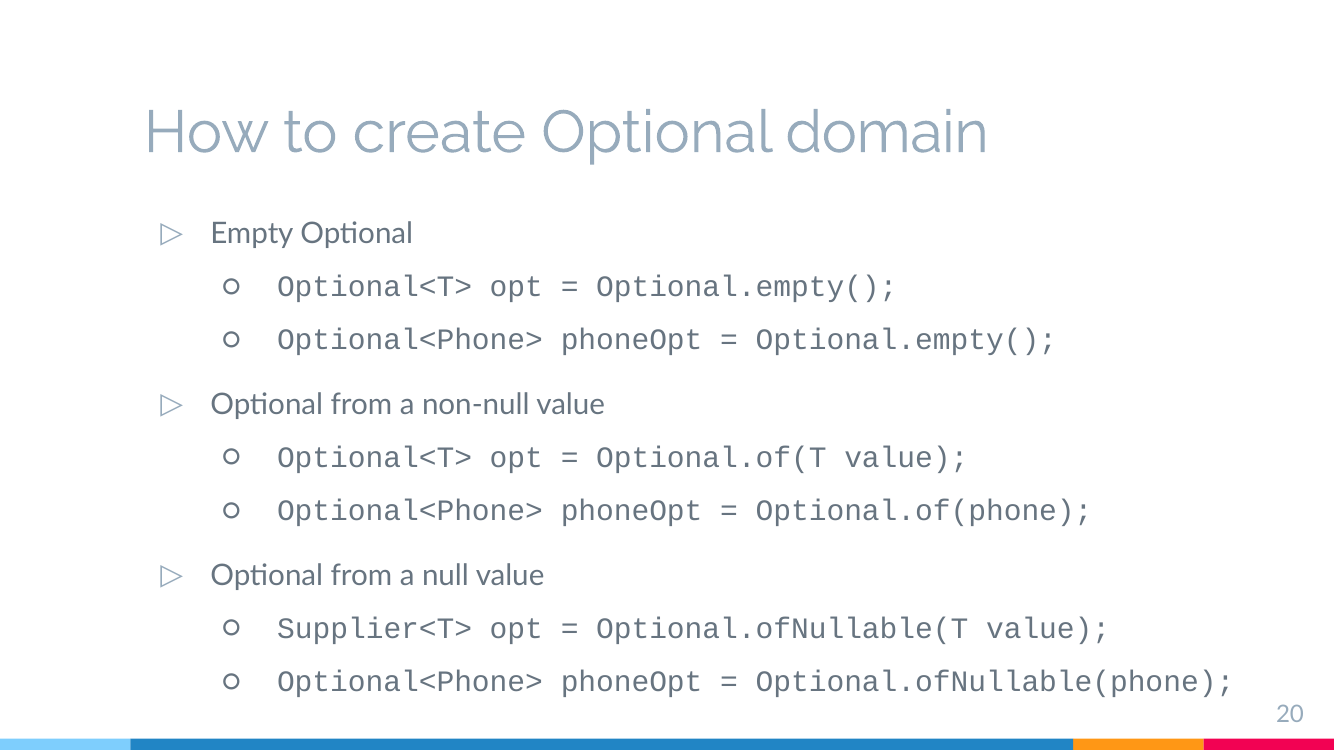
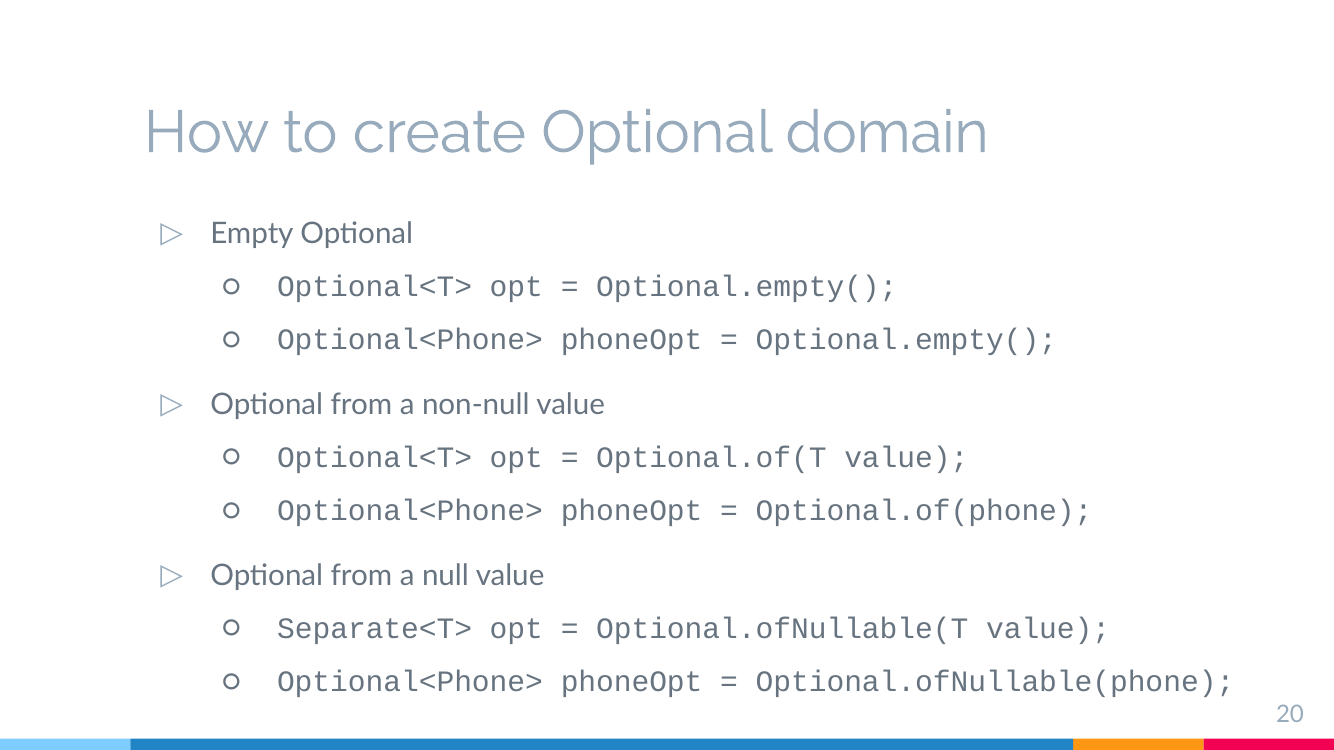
Supplier<T>: Supplier<T> -> Separate<T>
